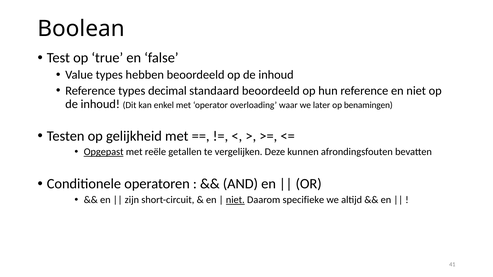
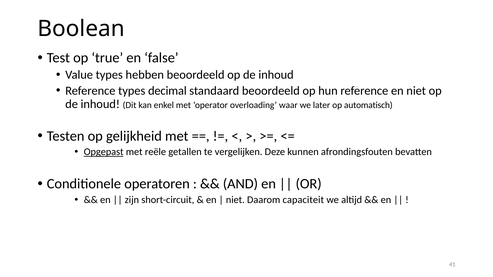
benamingen: benamingen -> automatisch
niet at (235, 200) underline: present -> none
specifieke: specifieke -> capaciteit
